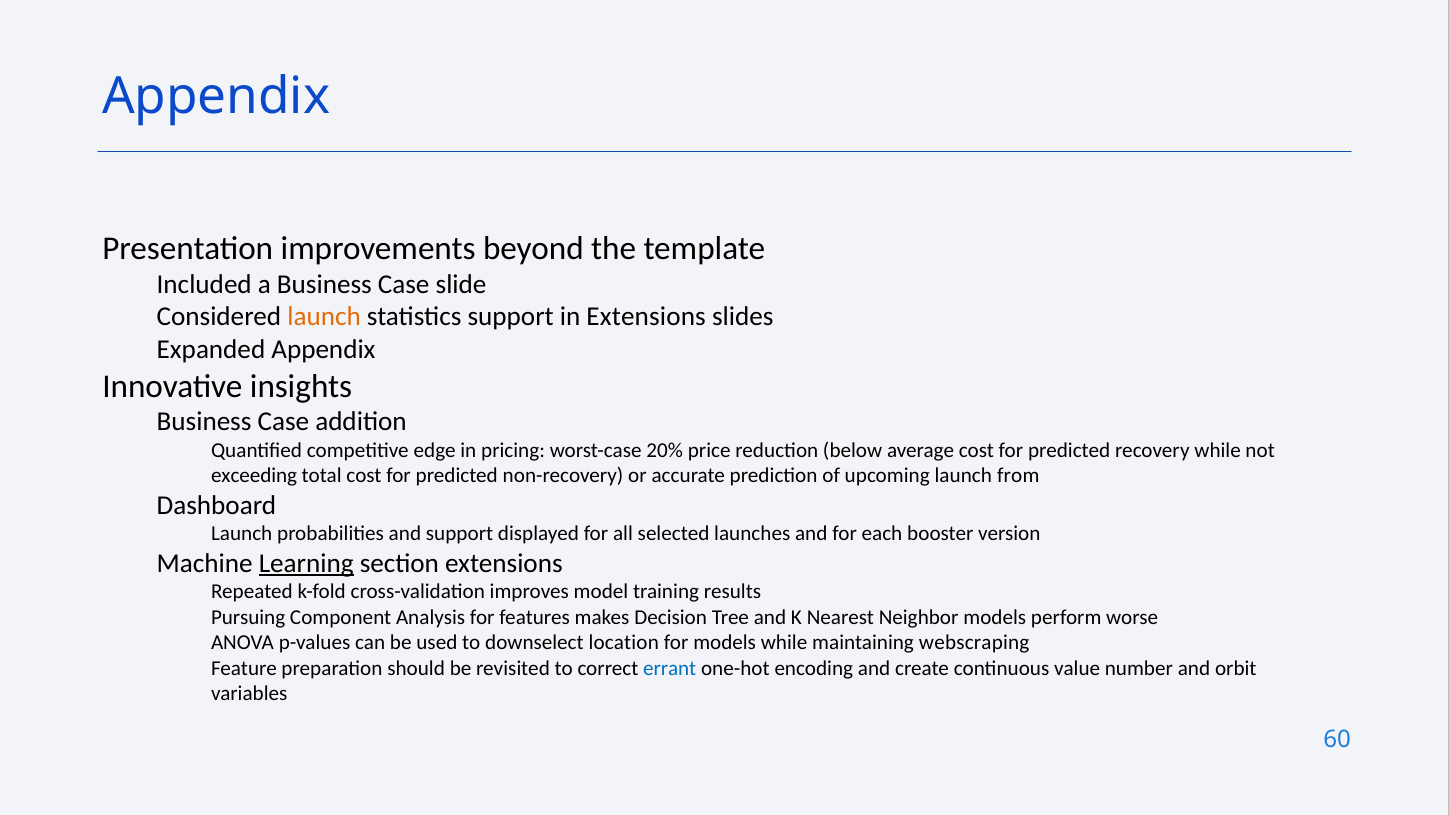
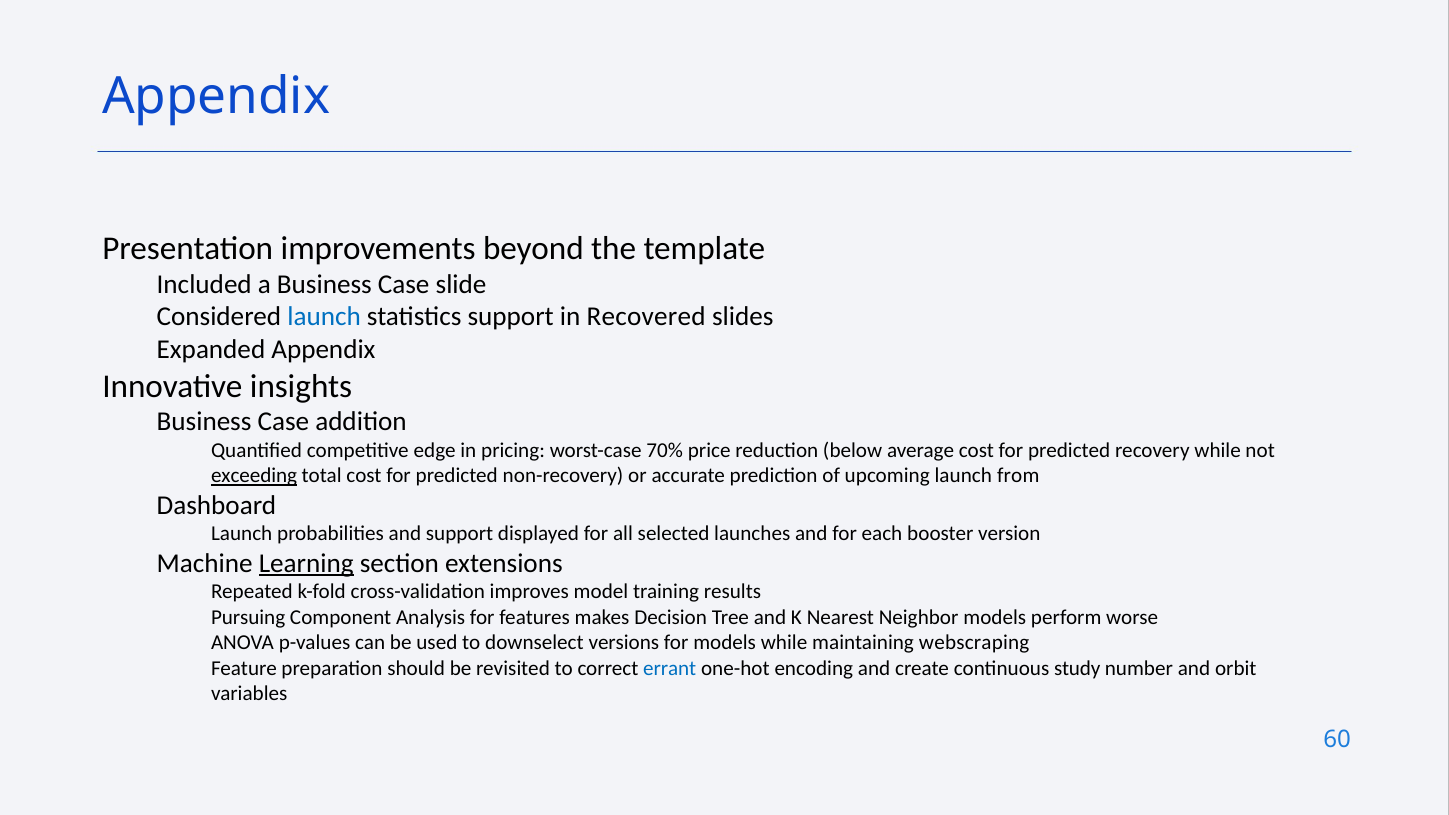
launch at (324, 317) colour: orange -> blue
in Extensions: Extensions -> Recovered
20%: 20% -> 70%
exceeding underline: none -> present
location: location -> versions
value: value -> study
